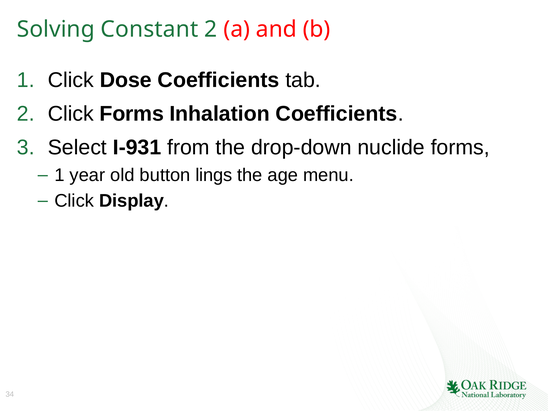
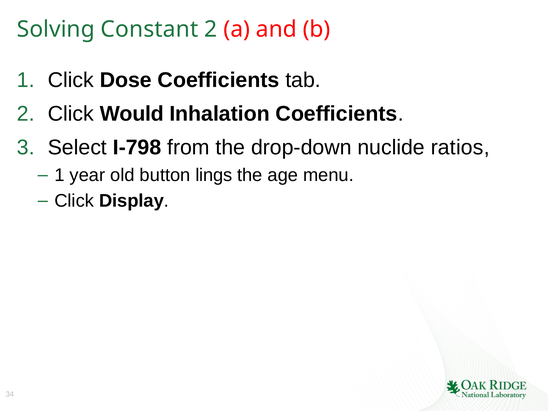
Click Forms: Forms -> Would
I-931: I-931 -> I-798
nuclide forms: forms -> ratios
